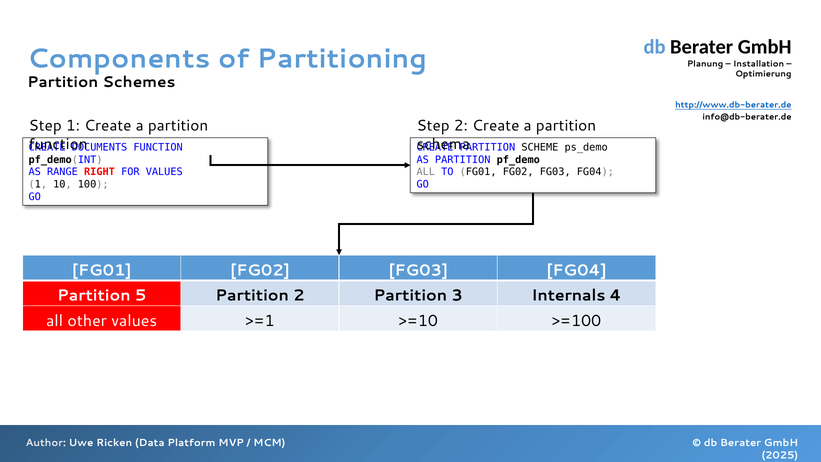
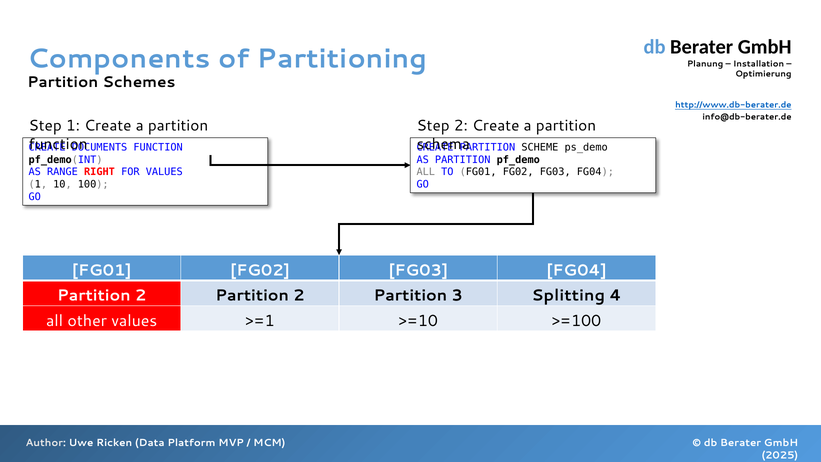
5 at (141, 296): 5 -> 2
Internals: Internals -> Splitting
